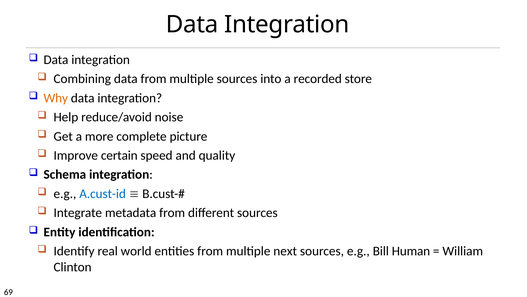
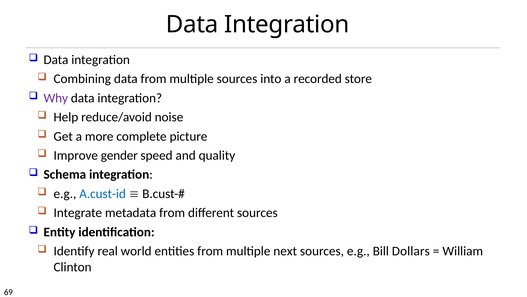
Why colour: orange -> purple
certain: certain -> gender
Human: Human -> Dollars
